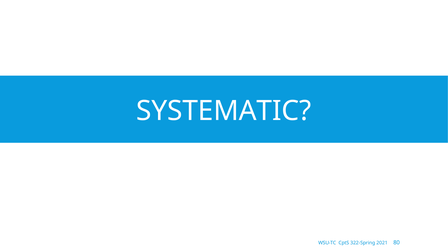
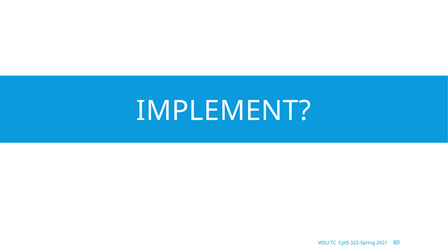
SYSTEMATIC: SYSTEMATIC -> IMPLEMENT
